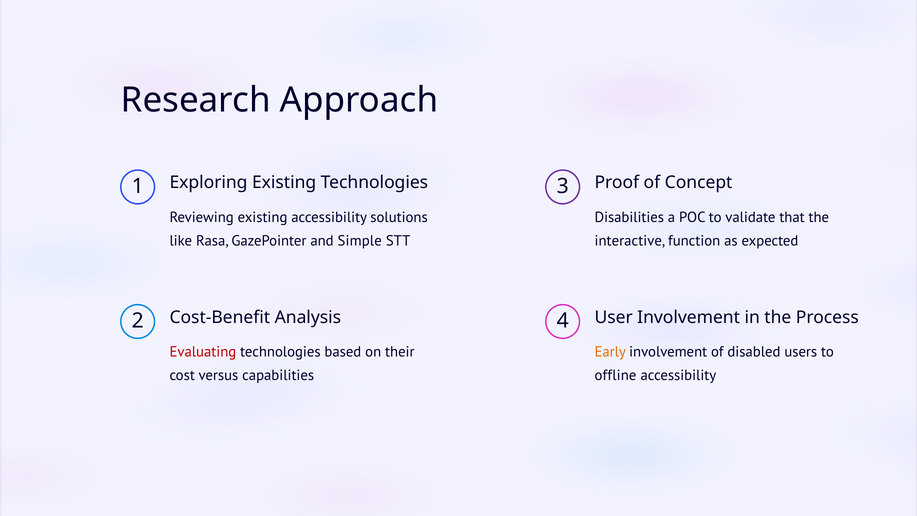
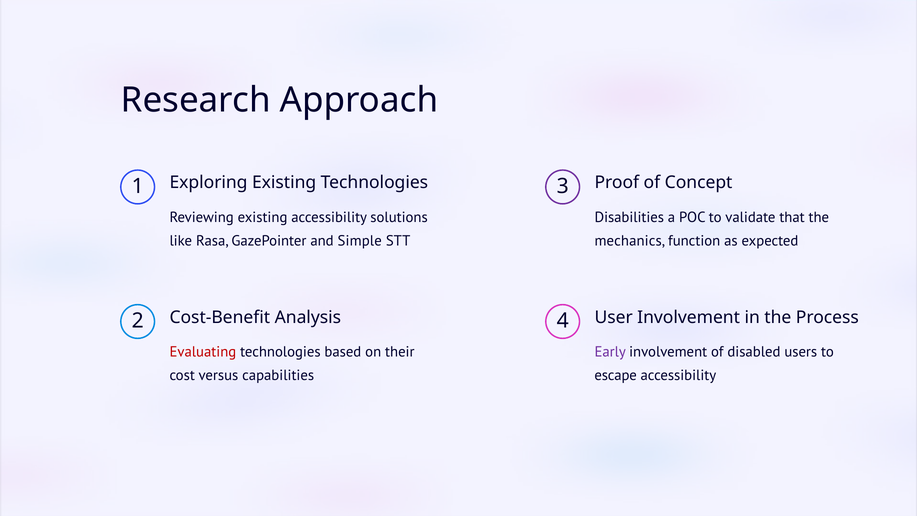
interactive: interactive -> mechanics
Early colour: orange -> purple
offline: offline -> escape
